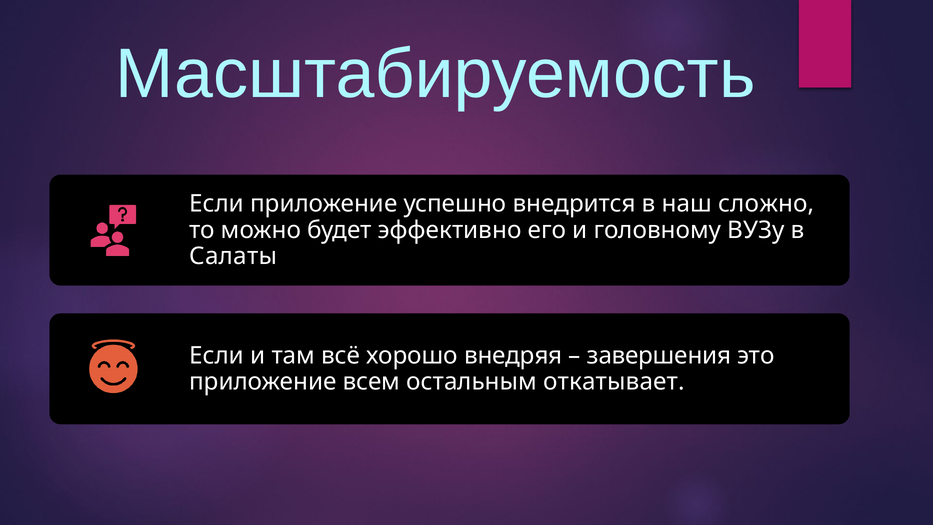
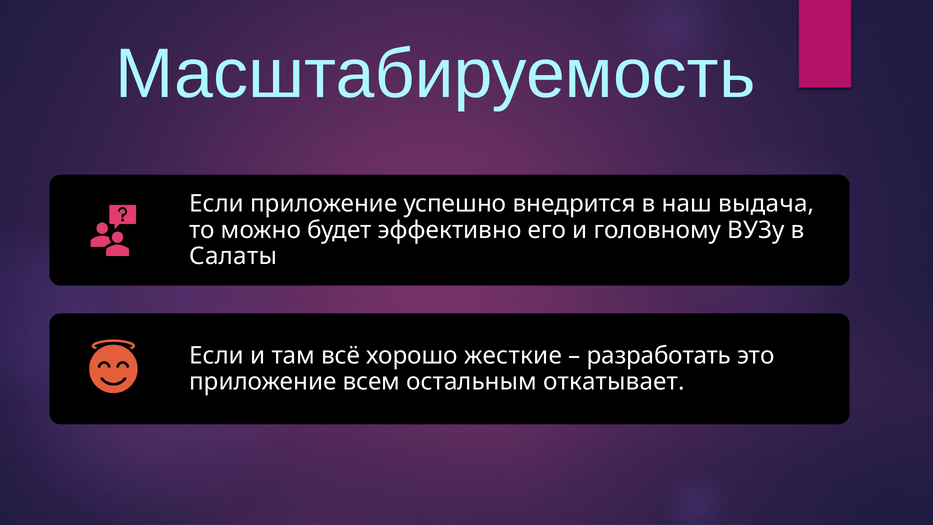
сложно: сложно -> выдача
внедряя: внедряя -> жесткие
завершения: завершения -> разработать
